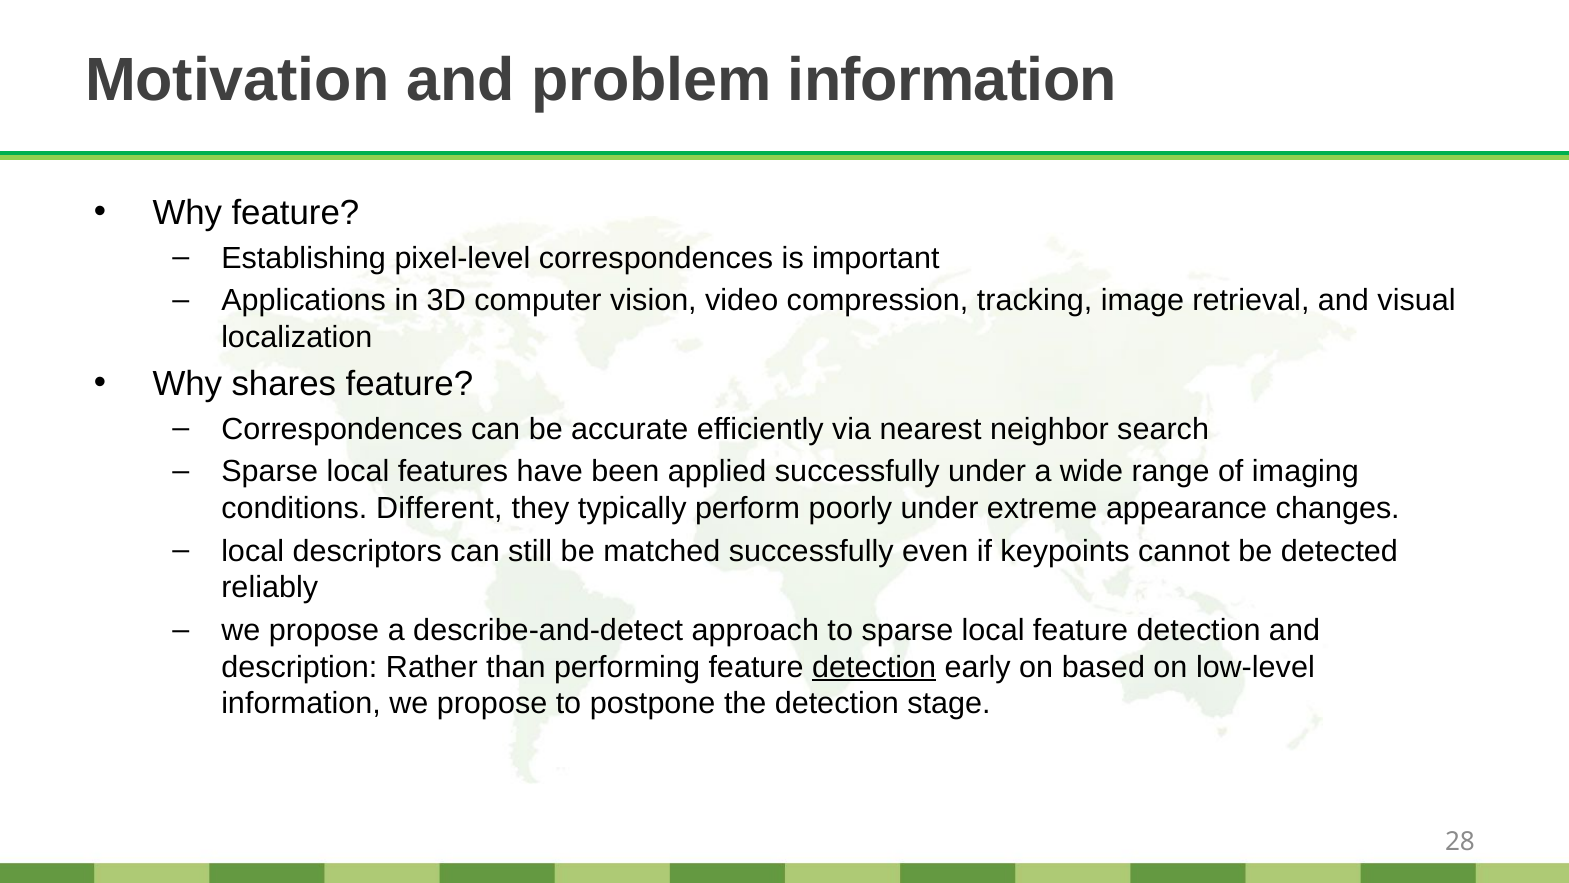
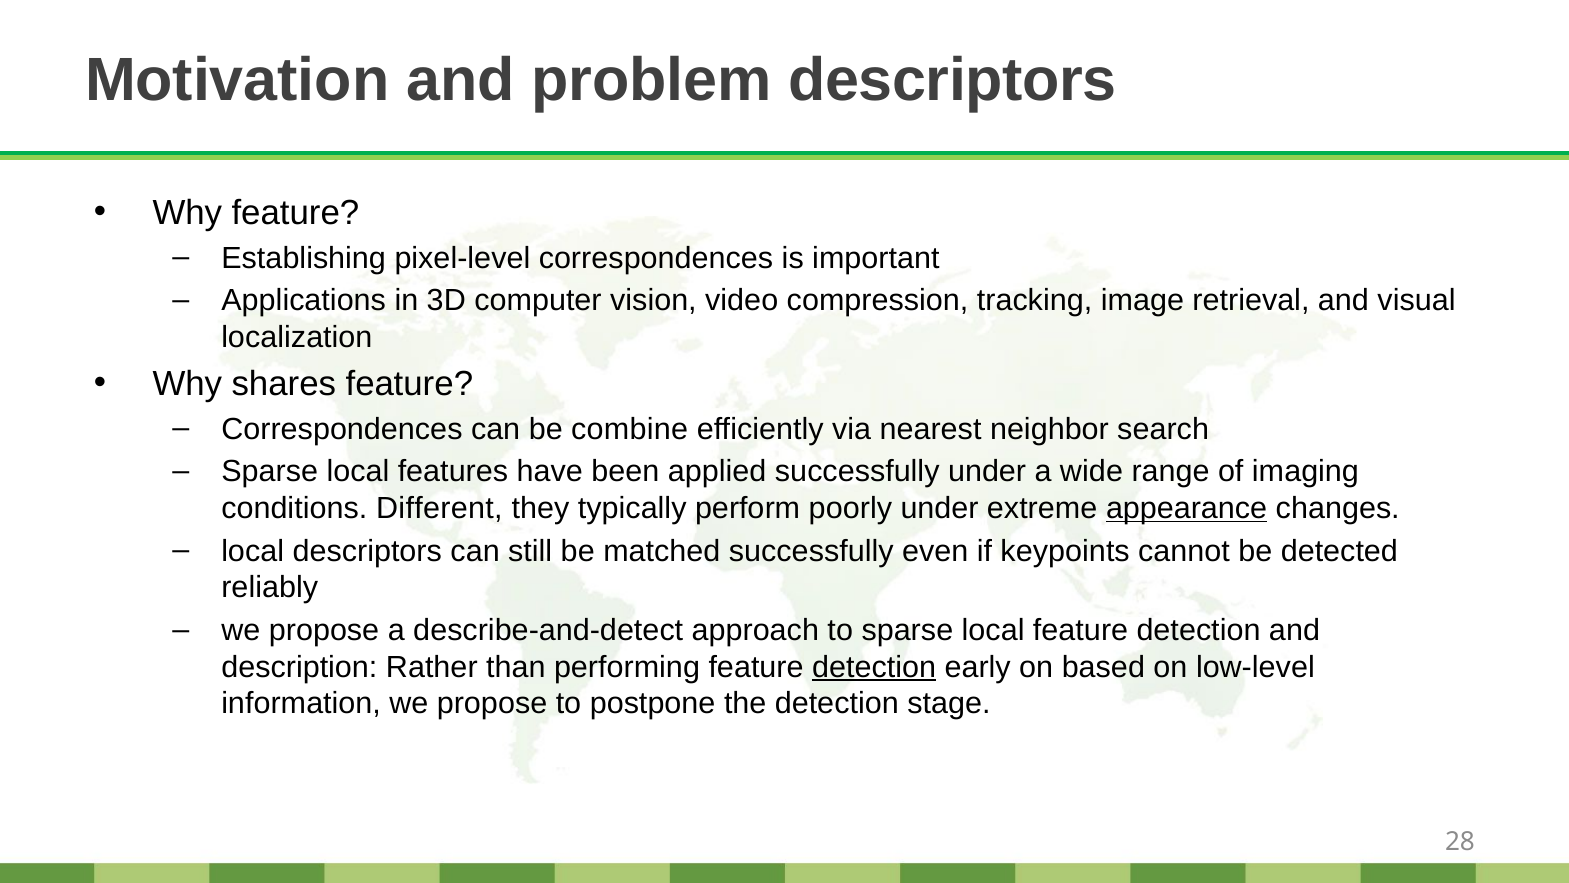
problem information: information -> descriptors
accurate: accurate -> combine
appearance underline: none -> present
